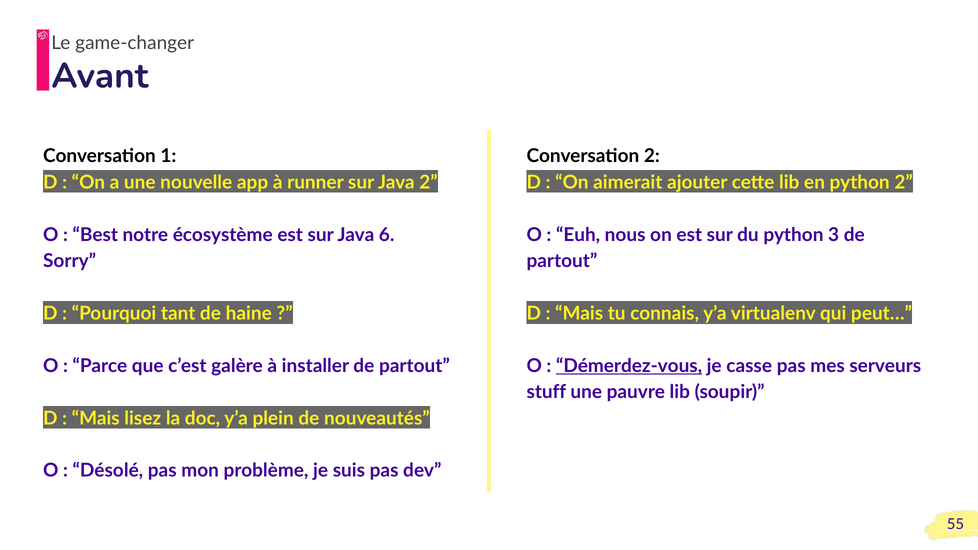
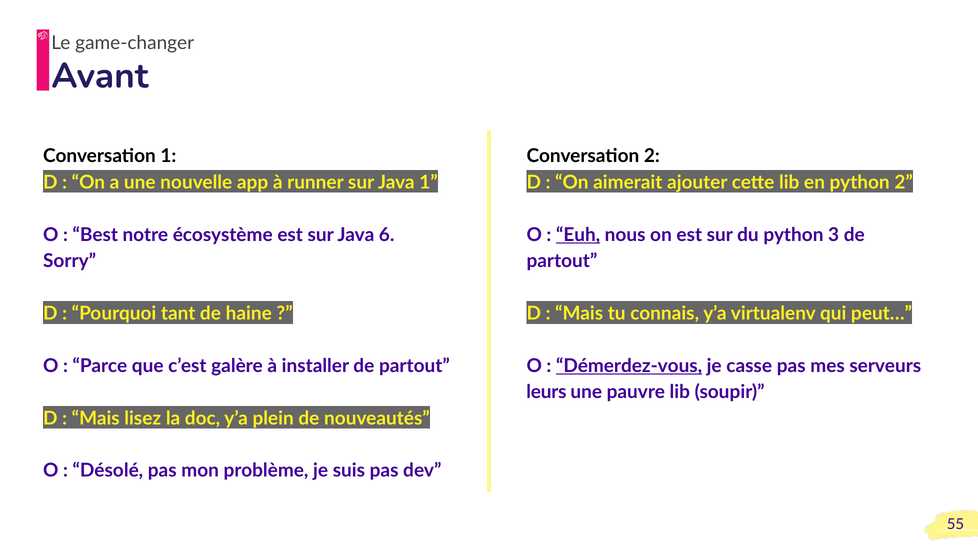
Java 2: 2 -> 1
Euh underline: none -> present
stuff: stuff -> leurs
